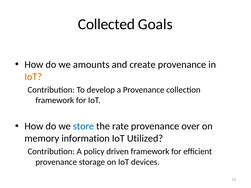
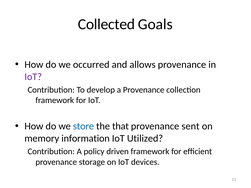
amounts: amounts -> occurred
create: create -> allows
IoT at (33, 77) colour: orange -> purple
rate: rate -> that
over: over -> sent
